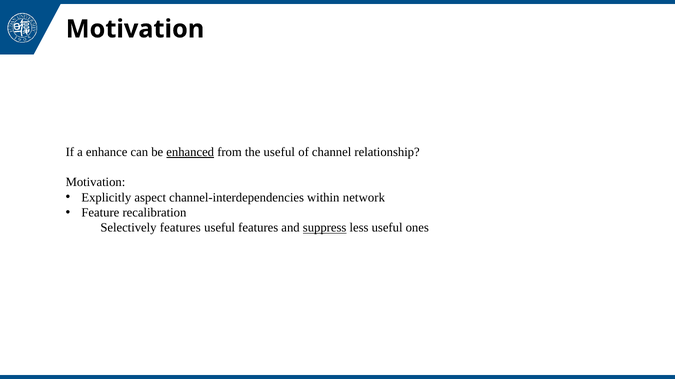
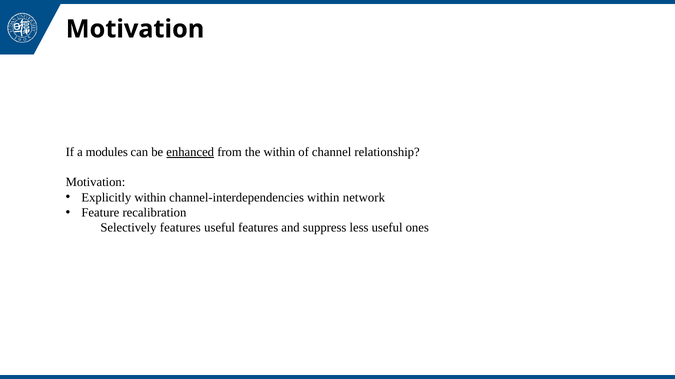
enhance: enhance -> modules
the useful: useful -> within
Explicitly aspect: aspect -> within
suppress underline: present -> none
